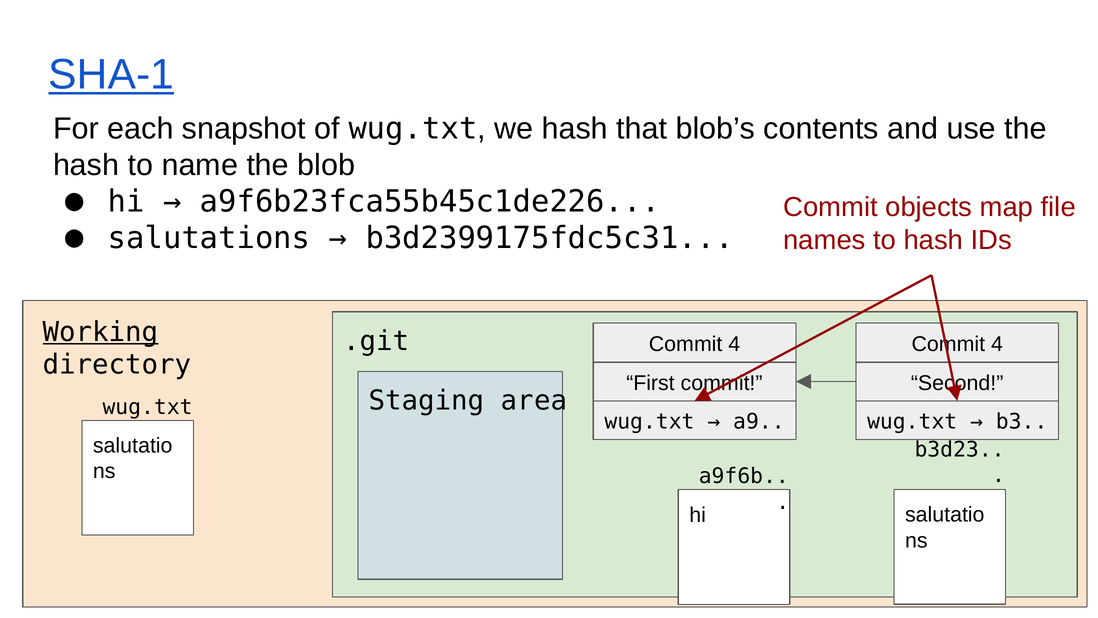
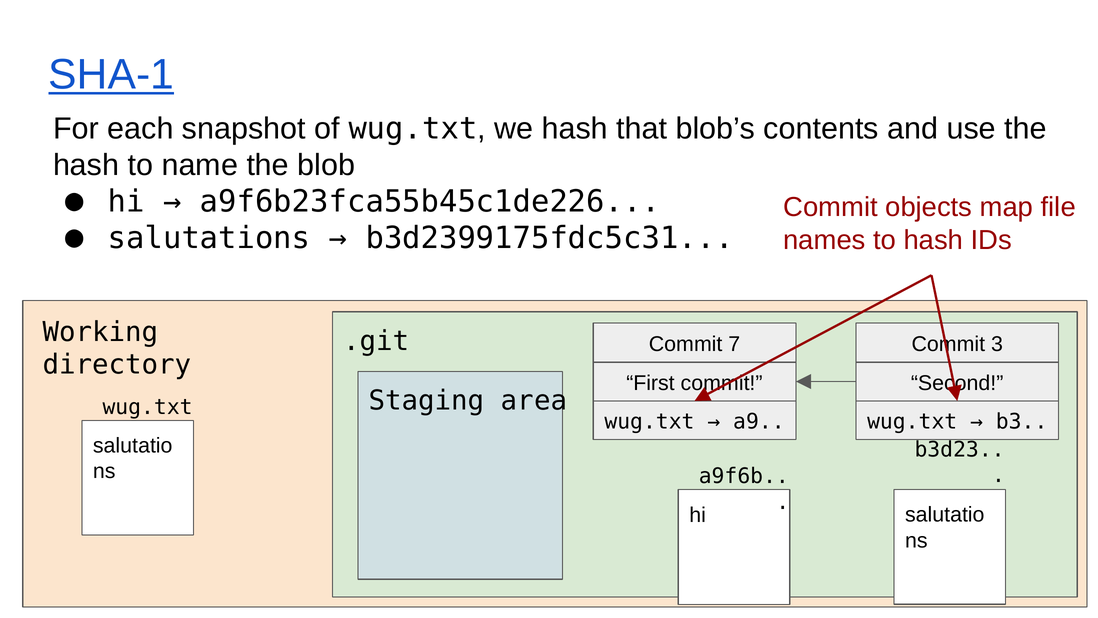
Working underline: present -> none
4 at (734, 344): 4 -> 7
4 at (997, 344): 4 -> 3
